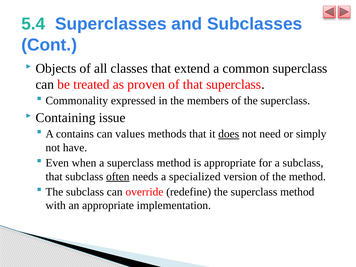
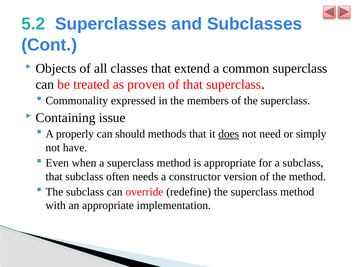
5.4: 5.4 -> 5.2
contains: contains -> properly
values: values -> should
often underline: present -> none
specialized: specialized -> constructor
